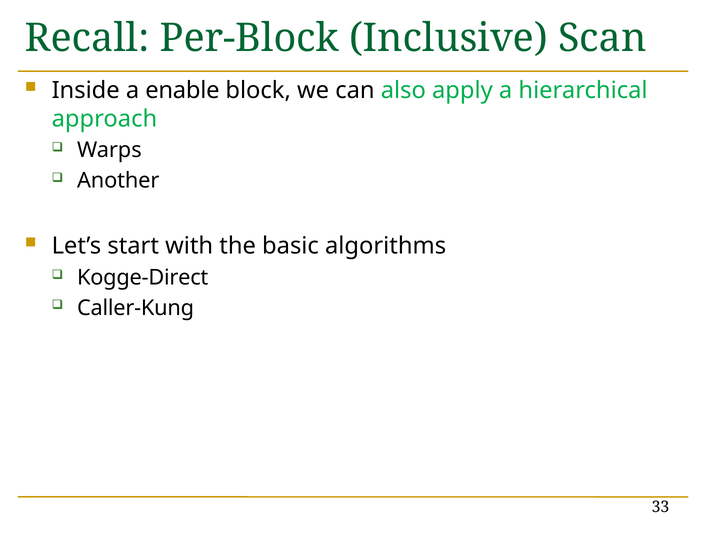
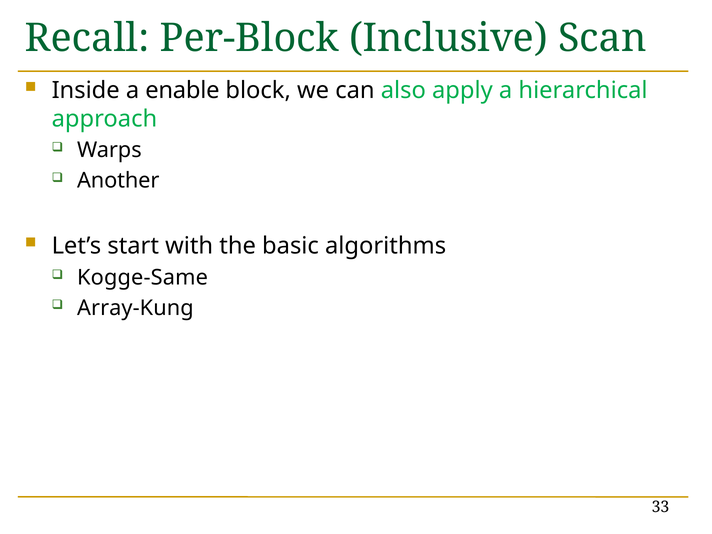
Kogge-Direct: Kogge-Direct -> Kogge-Same
Caller-Kung: Caller-Kung -> Array-Kung
